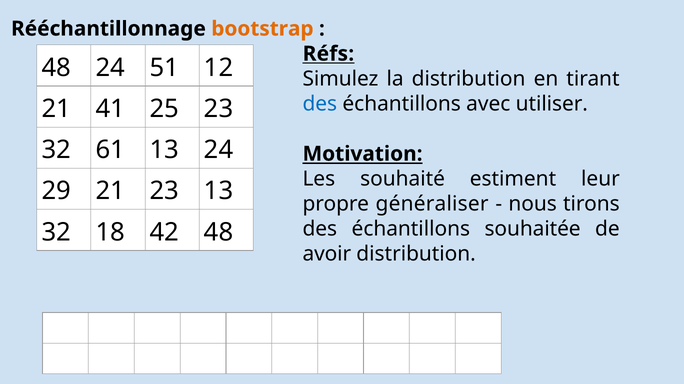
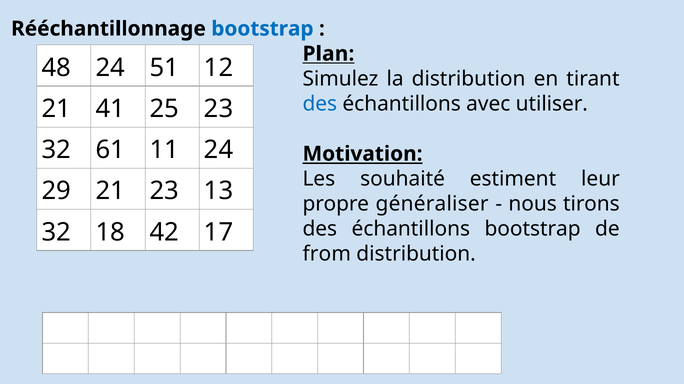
bootstrap at (262, 29) colour: orange -> blue
Réfs: Réfs -> Plan
61 13: 13 -> 11
échantillons souhaitée: souhaitée -> bootstrap
42 48: 48 -> 17
avoir: avoir -> from
